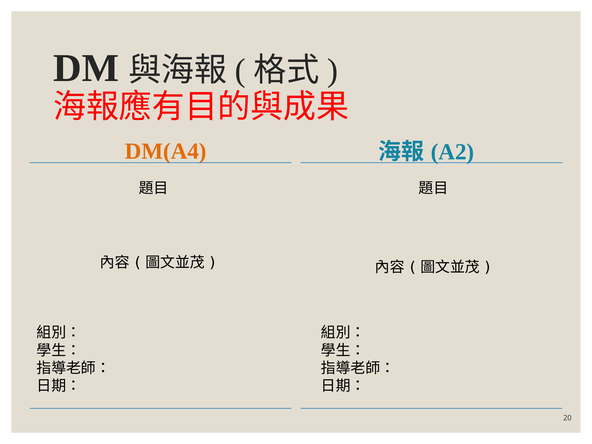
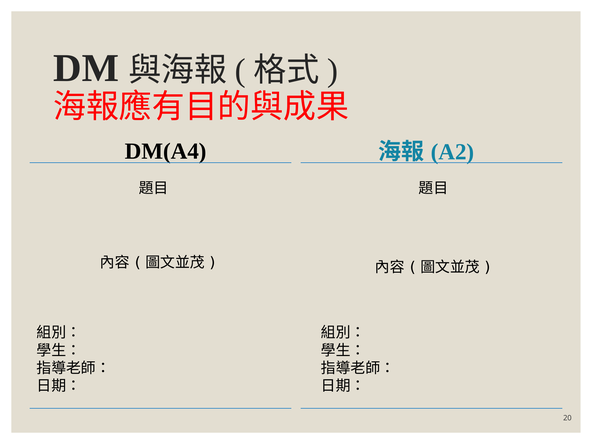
DM(A4 colour: orange -> black
